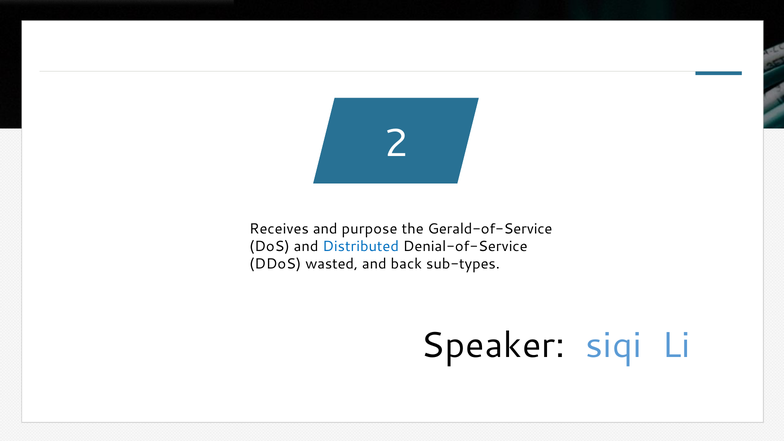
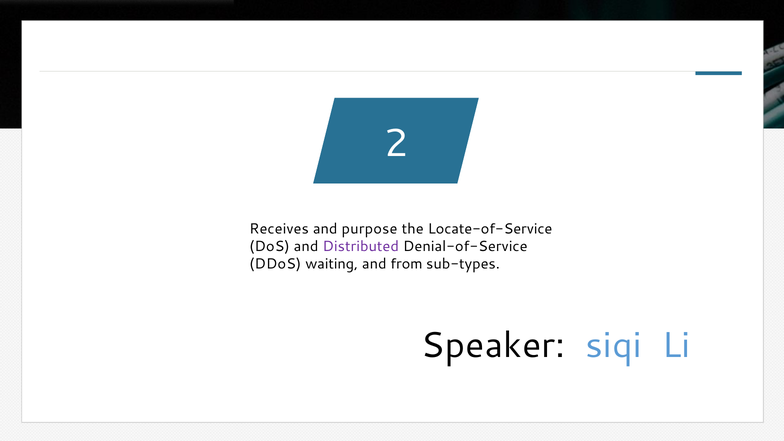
Gerald-of-Service: Gerald-of-Service -> Locate-of-Service
Distributed colour: blue -> purple
wasted: wasted -> waiting
back: back -> from
